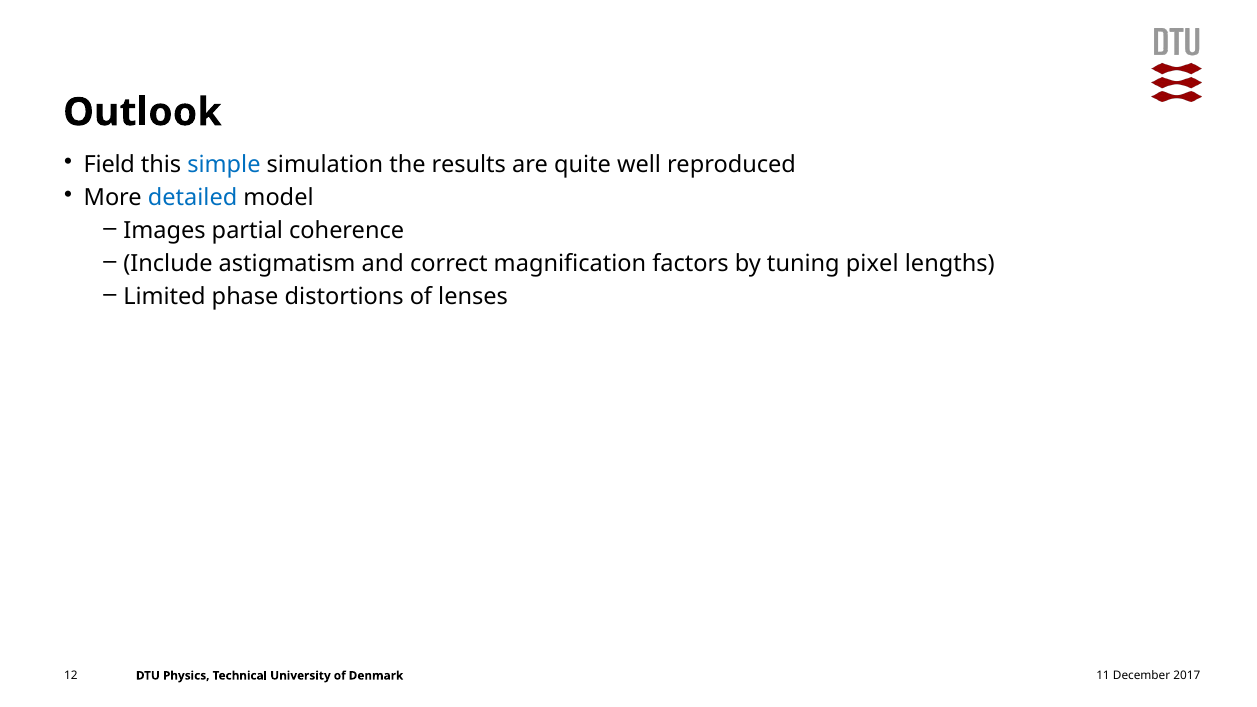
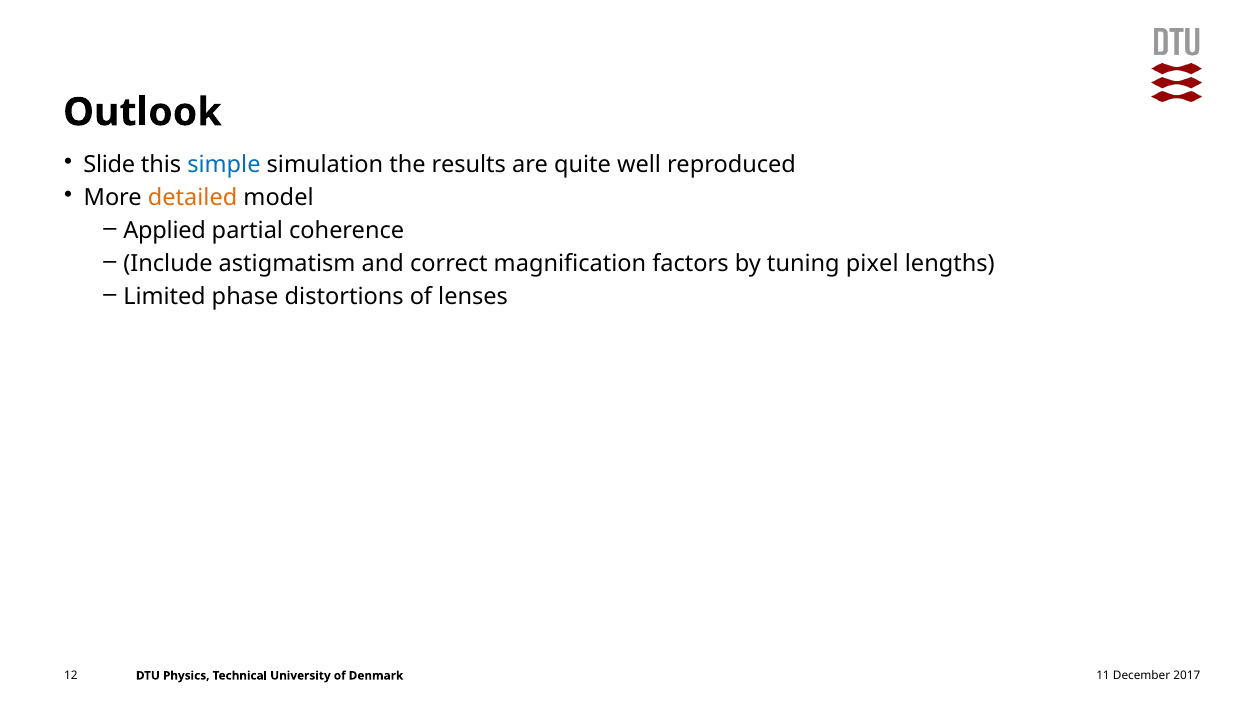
Field: Field -> Slide
detailed colour: blue -> orange
Images: Images -> Applied
